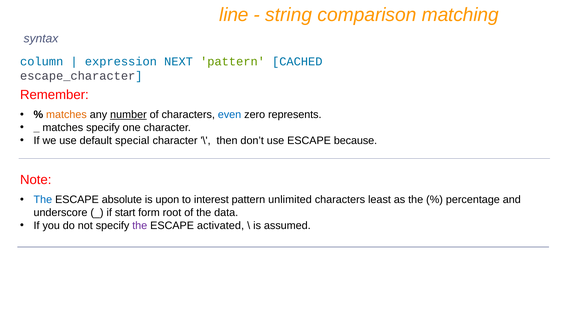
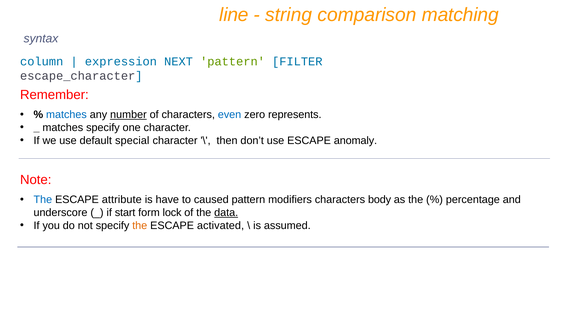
CACHED: CACHED -> FILTER
matches at (66, 114) colour: orange -> blue
because: because -> anomaly
absolute: absolute -> attribute
upon: upon -> have
interest: interest -> caused
unlimited: unlimited -> modifiers
least: least -> body
root: root -> lock
data underline: none -> present
the at (140, 225) colour: purple -> orange
